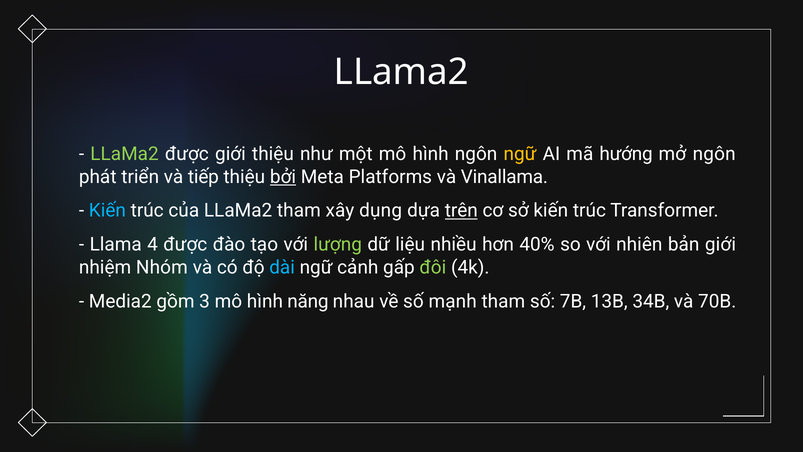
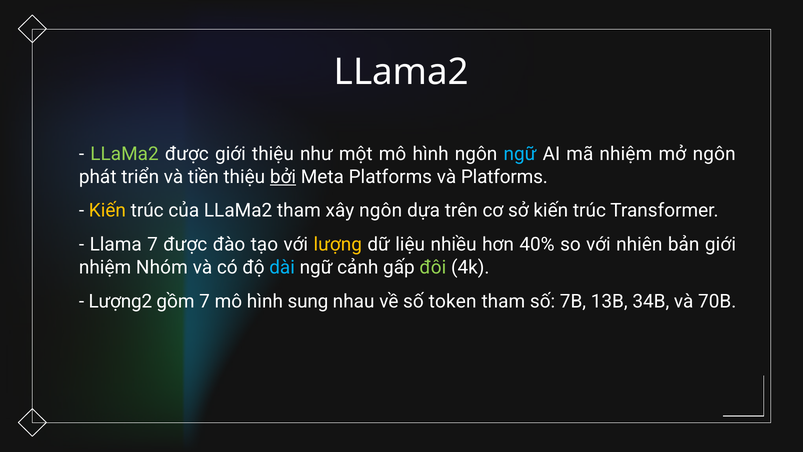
ngữ at (520, 154) colour: yellow -> light blue
mã hướng: hướng -> nhiệm
tiếp: tiếp -> tiền
và Vinallama: Vinallama -> Platforms
Kiến at (107, 211) colour: light blue -> yellow
xây dụng: dụng -> ngôn
trên underline: present -> none
Llama 4: 4 -> 7
lượng colour: light green -> yellow
Media2: Media2 -> Lượng2
gồm 3: 3 -> 7
năng: năng -> sung
mạnh: mạnh -> token
